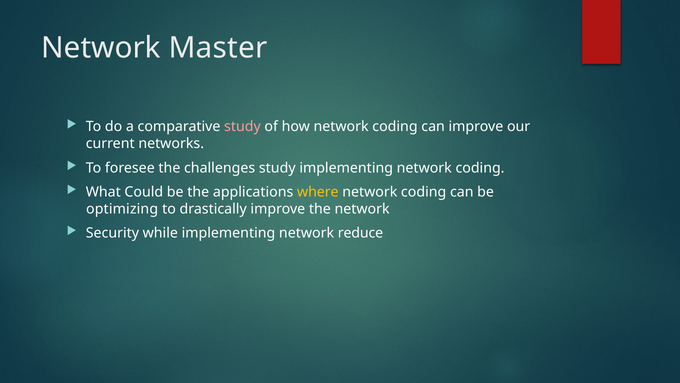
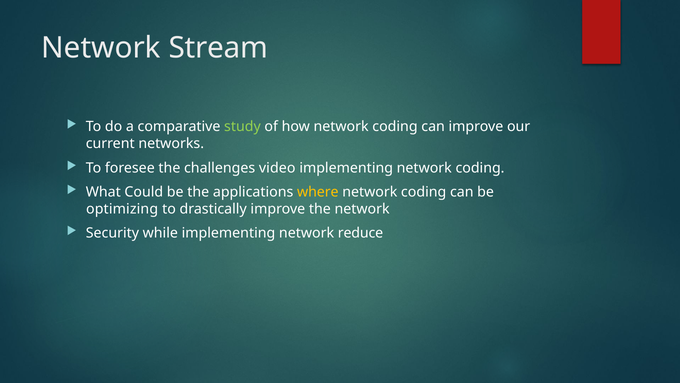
Master: Master -> Stream
study at (242, 127) colour: pink -> light green
challenges study: study -> video
